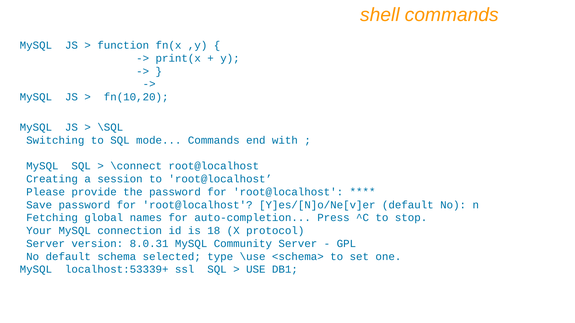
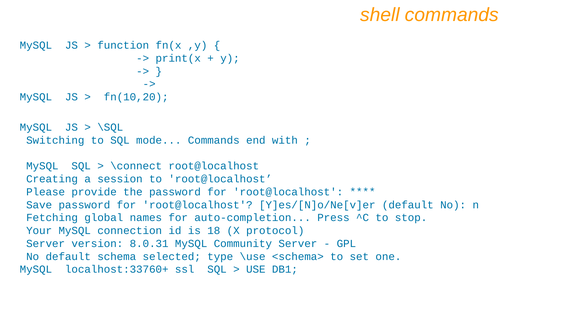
localhost:53339+: localhost:53339+ -> localhost:33760+
